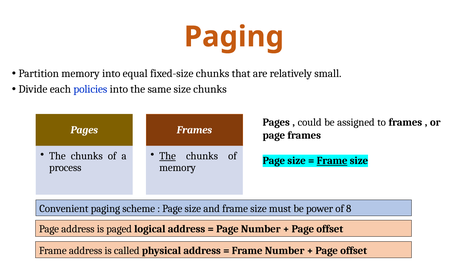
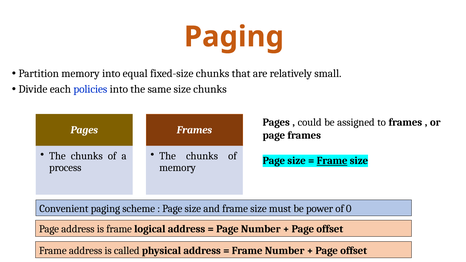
The at (168, 156) underline: present -> none
8: 8 -> 0
is paged: paged -> frame
